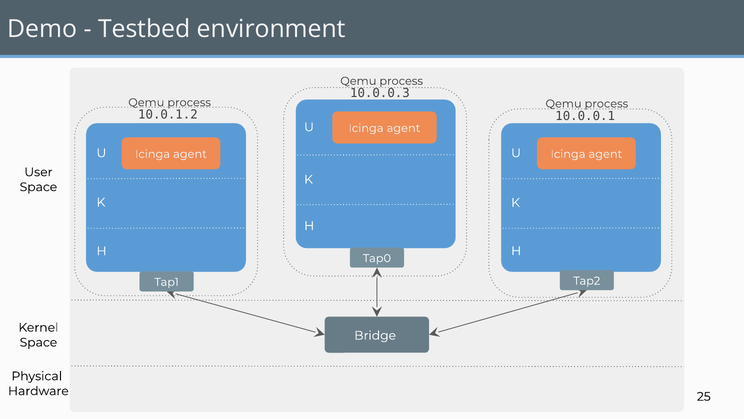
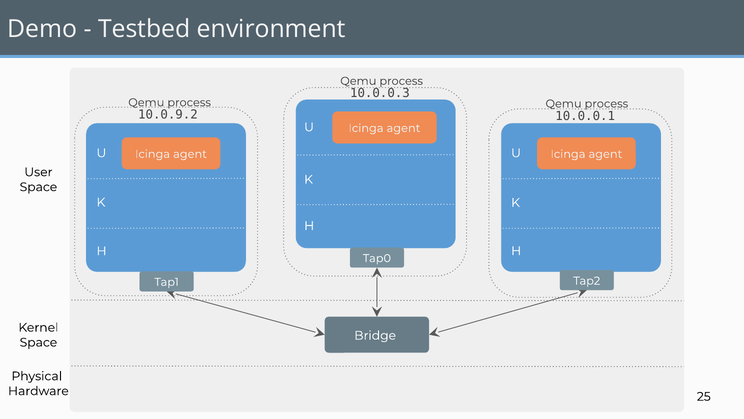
10.0.1.2: 10.0.1.2 -> 10.0.9.2
